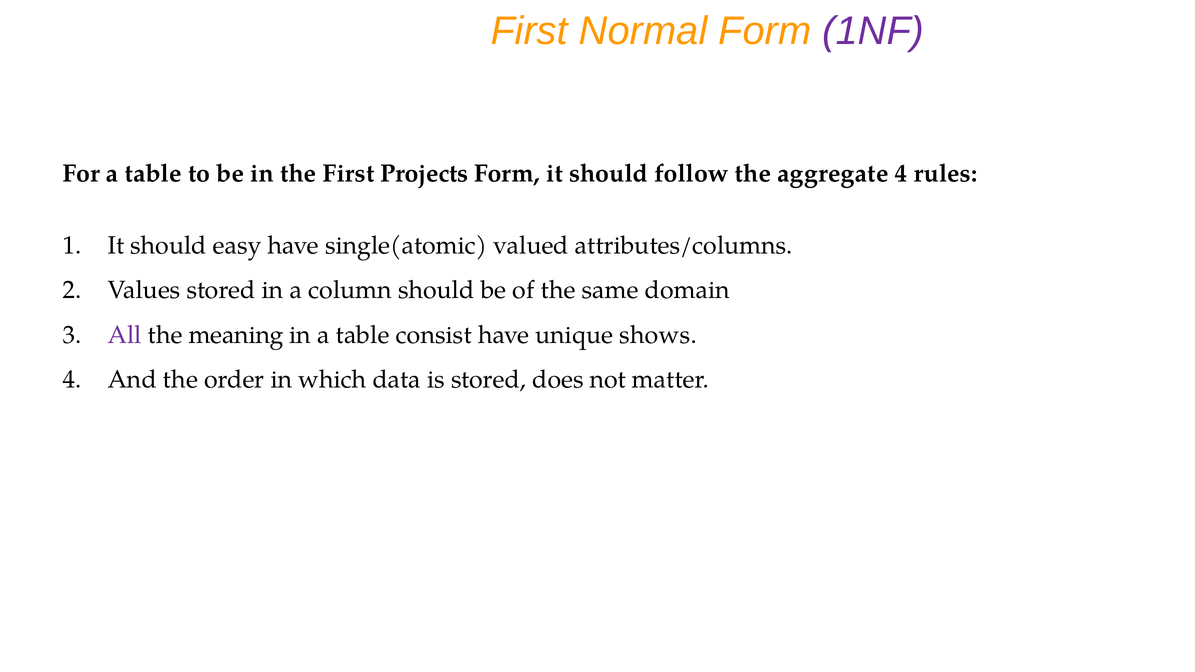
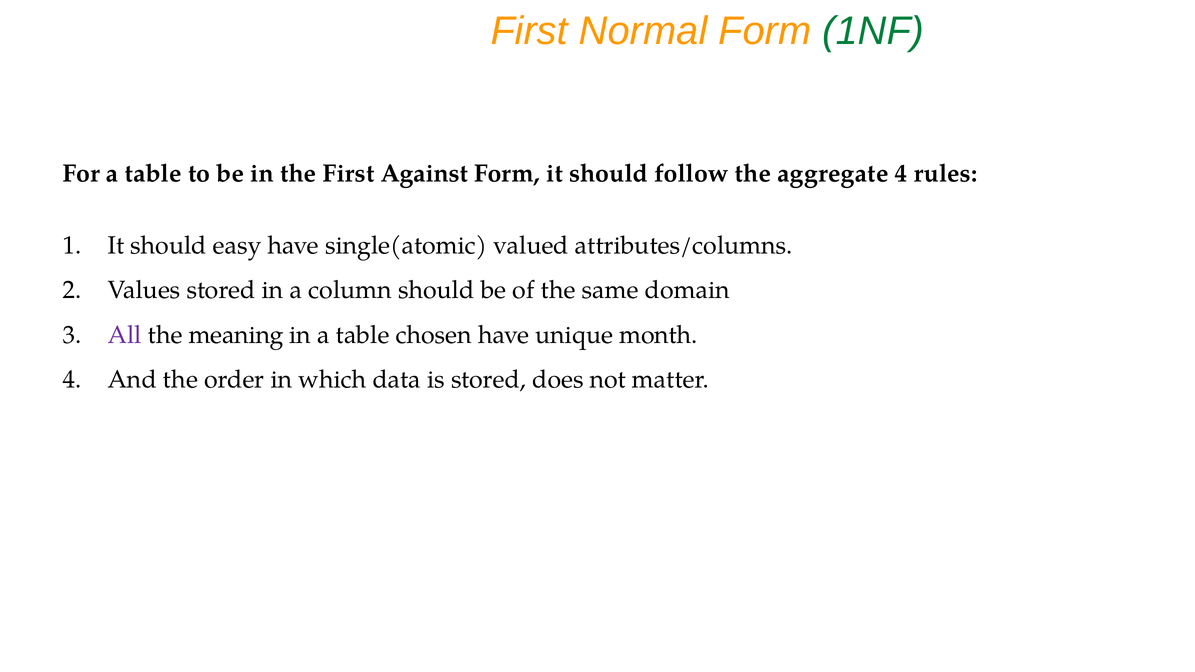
1NF colour: purple -> green
Projects: Projects -> Against
consist: consist -> chosen
shows: shows -> month
